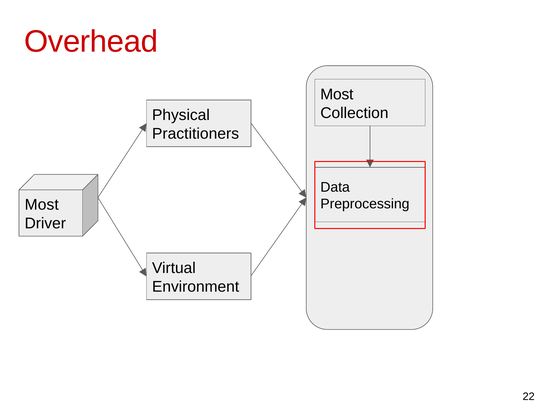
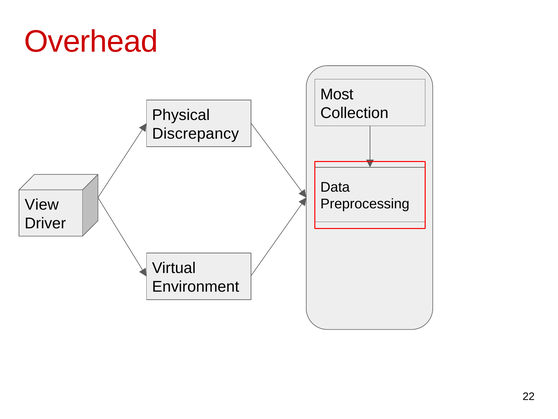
Practitioners: Practitioners -> Discrepancy
Most at (42, 205): Most -> View
